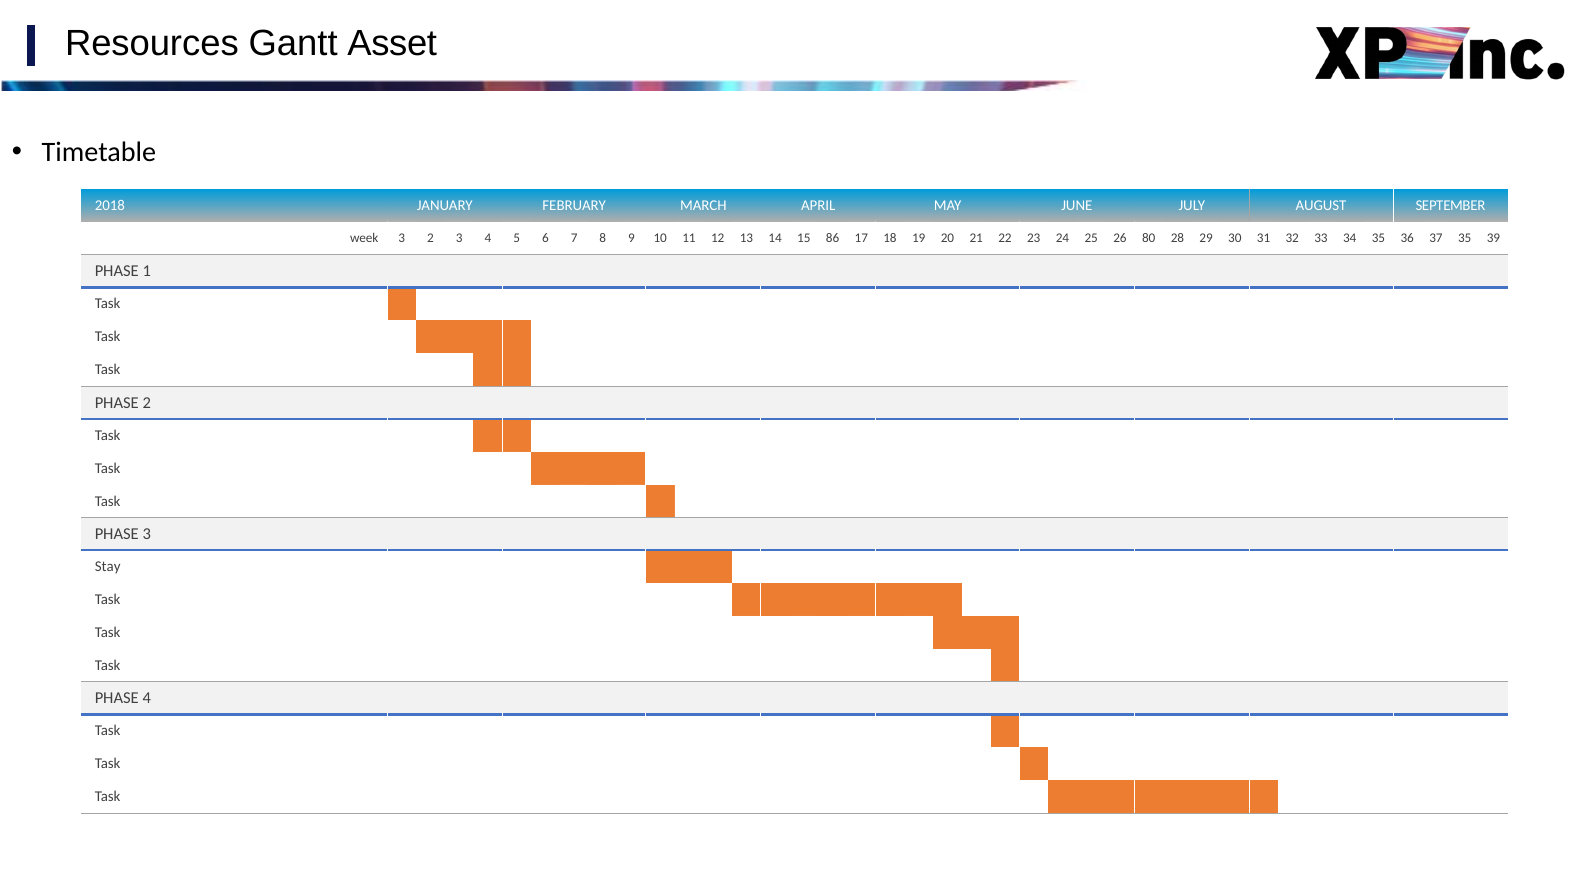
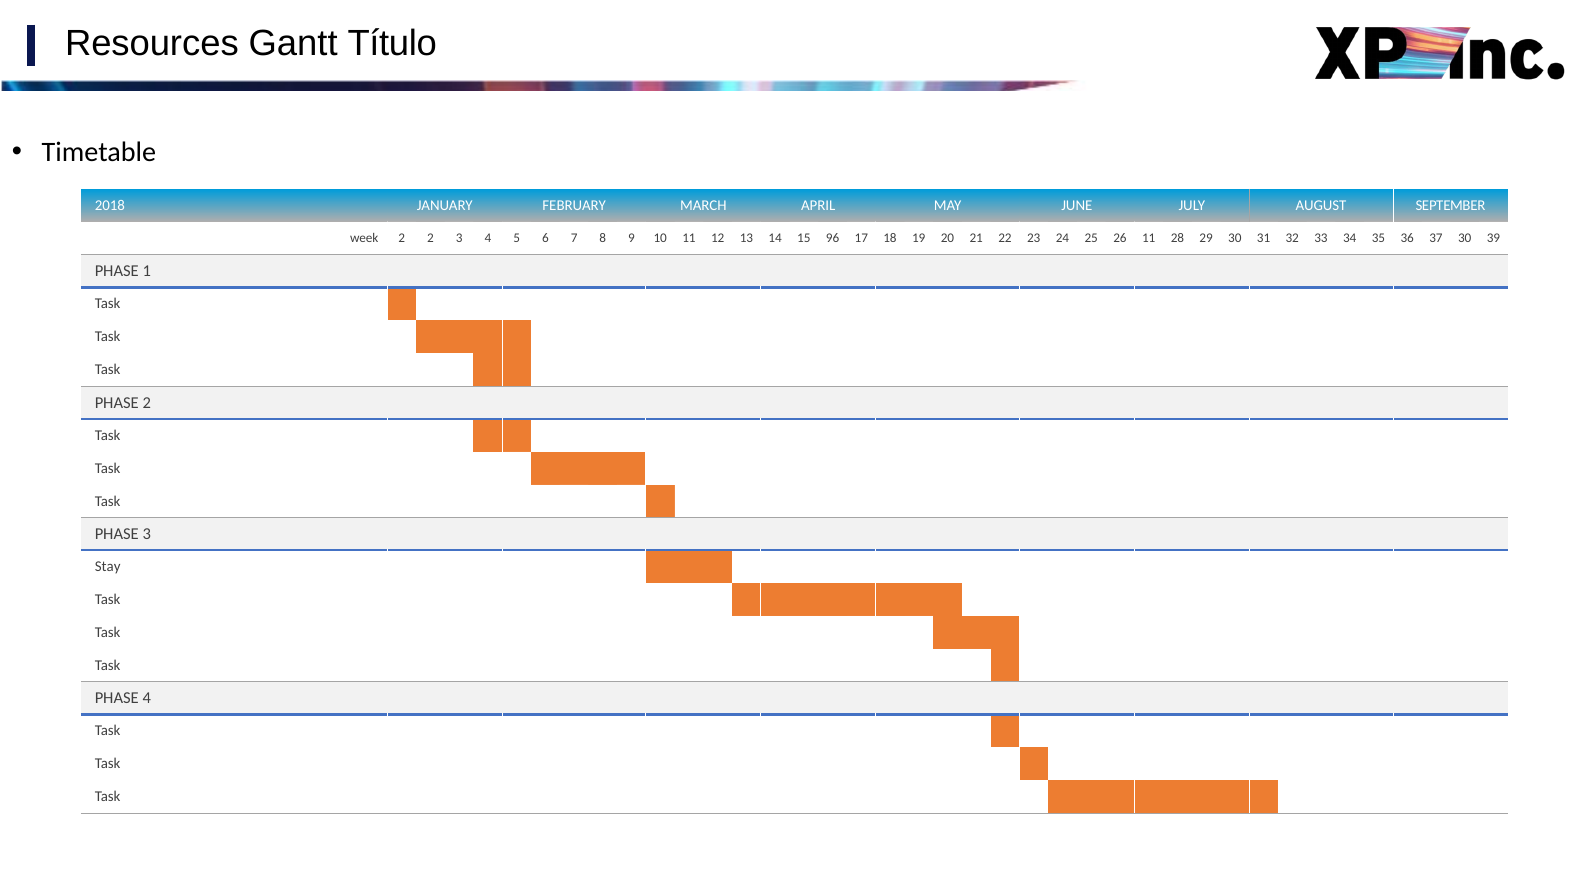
Asset: Asset -> Título
week 3: 3 -> 2
86: 86 -> 96
26 80: 80 -> 11
37 35: 35 -> 30
